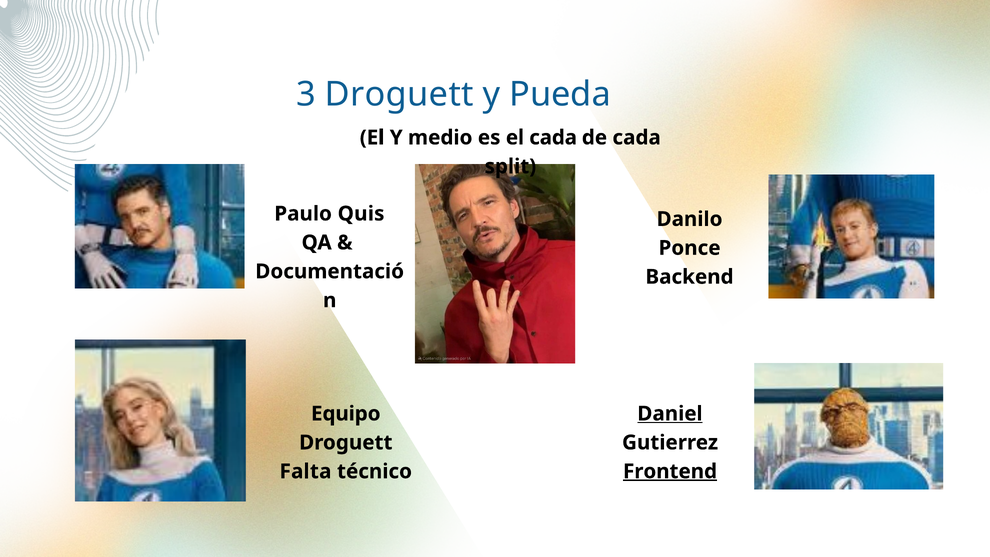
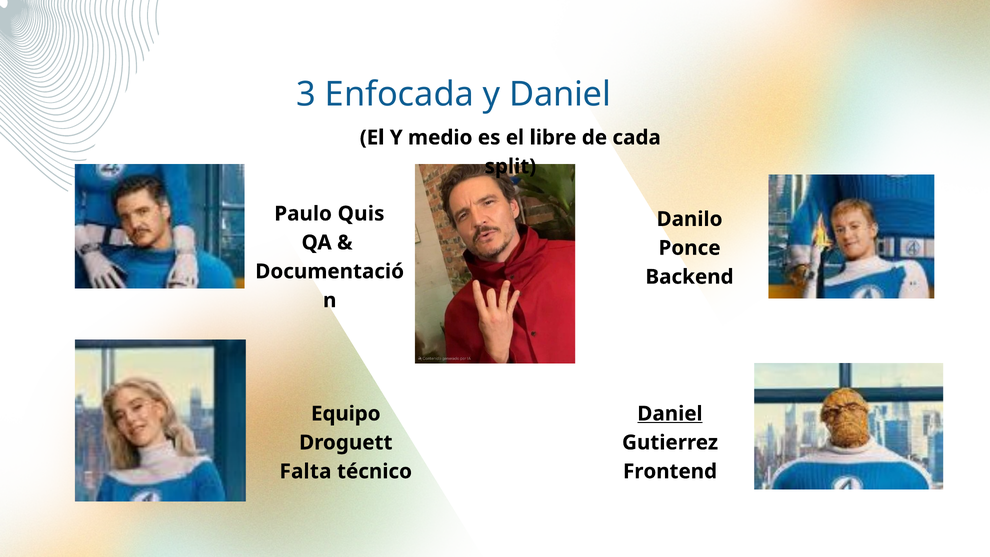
3 Droguett: Droguett -> Enfocada
y Pueda: Pueda -> Daniel
el cada: cada -> libre
Frontend underline: present -> none
